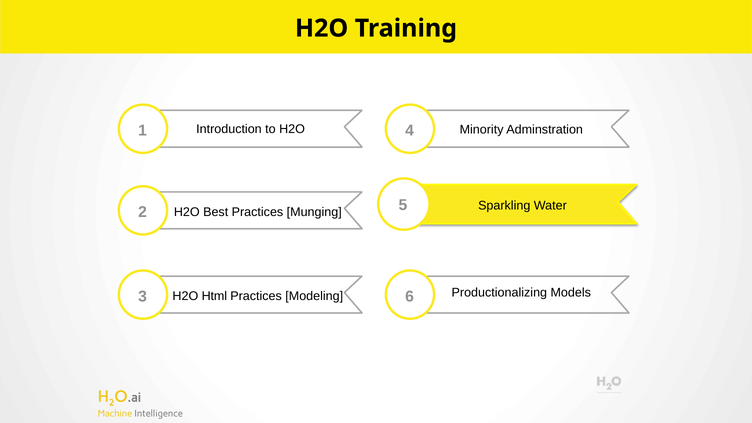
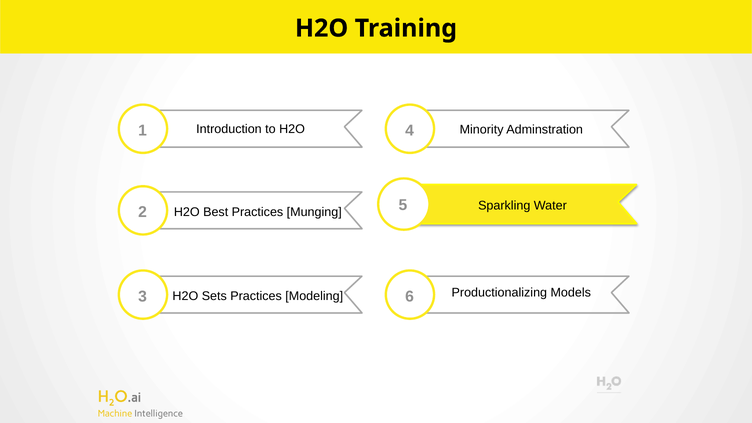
Html: Html -> Sets
